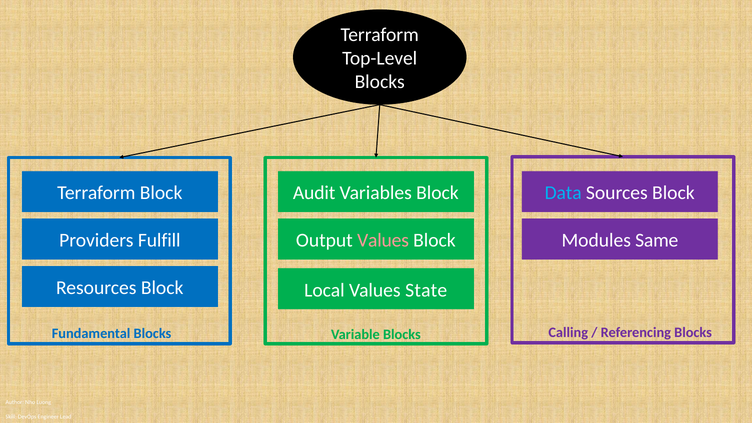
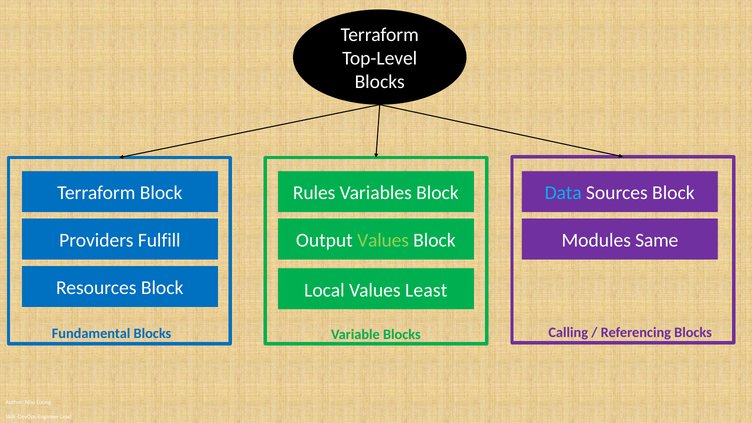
Audit: Audit -> Rules
Values at (383, 240) colour: pink -> light green
State: State -> Least
